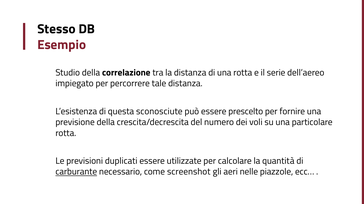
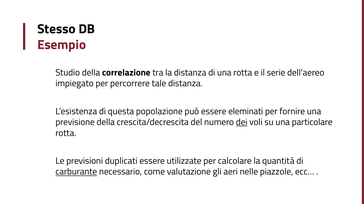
sconosciute: sconosciute -> popolazione
prescelto: prescelto -> eleminati
dei underline: none -> present
screenshot: screenshot -> valutazione
